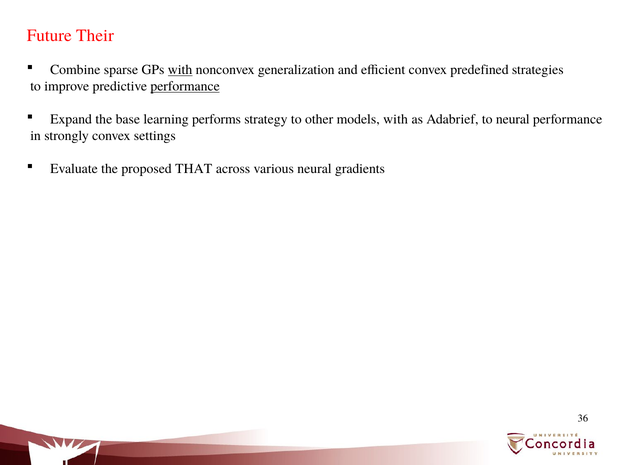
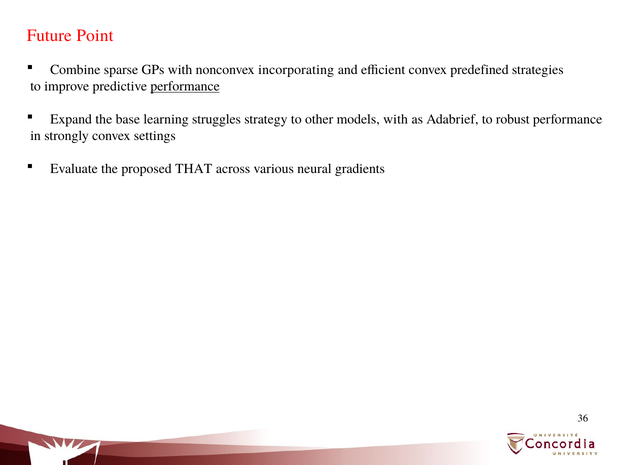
Their: Their -> Point
with at (180, 70) underline: present -> none
generalization: generalization -> incorporating
performs: performs -> struggles
to neural: neural -> robust
